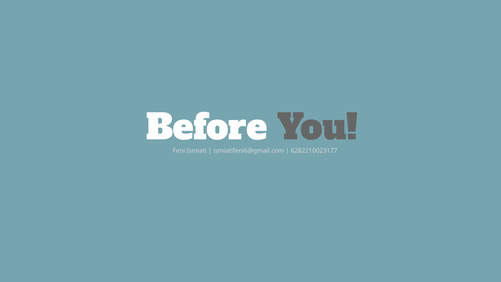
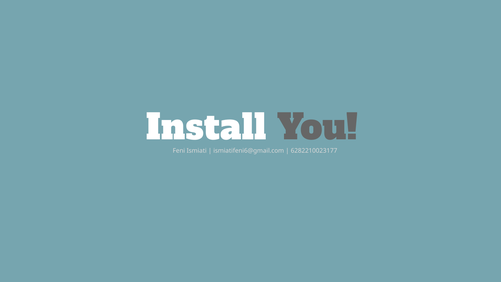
Before: Before -> Install
